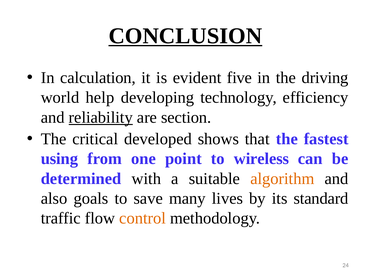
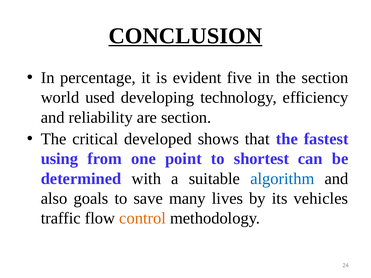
calculation: calculation -> percentage
the driving: driving -> section
help: help -> used
reliability underline: present -> none
wireless: wireless -> shortest
algorithm colour: orange -> blue
standard: standard -> vehicles
